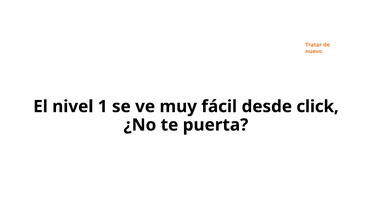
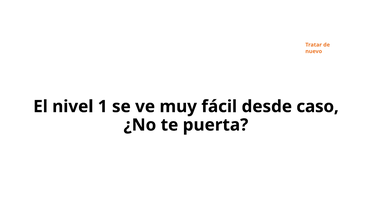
click: click -> caso
